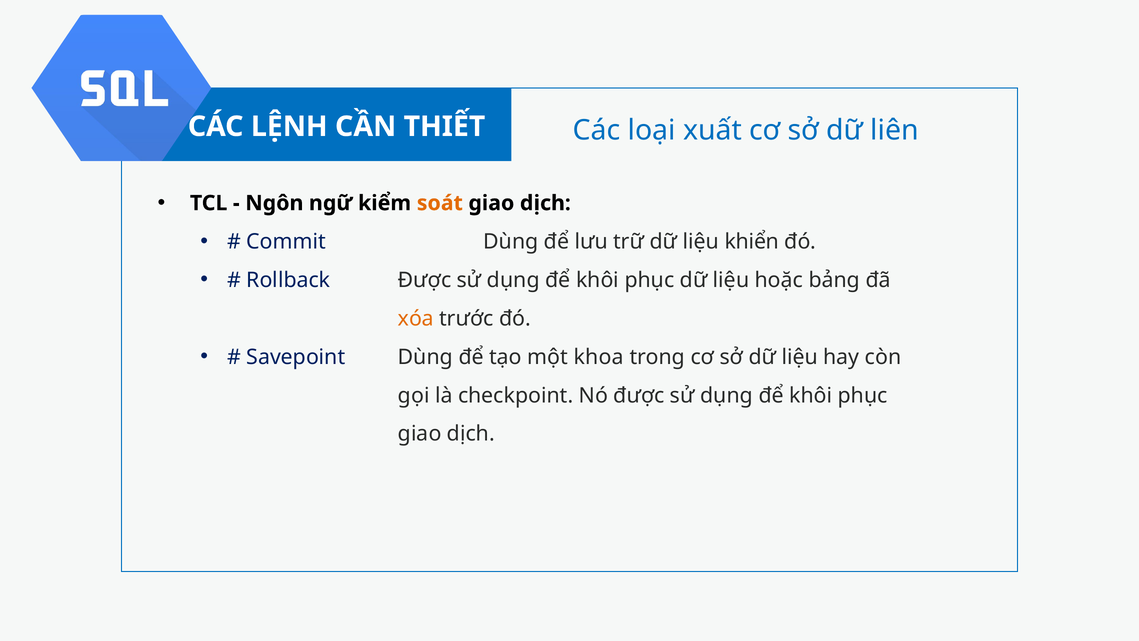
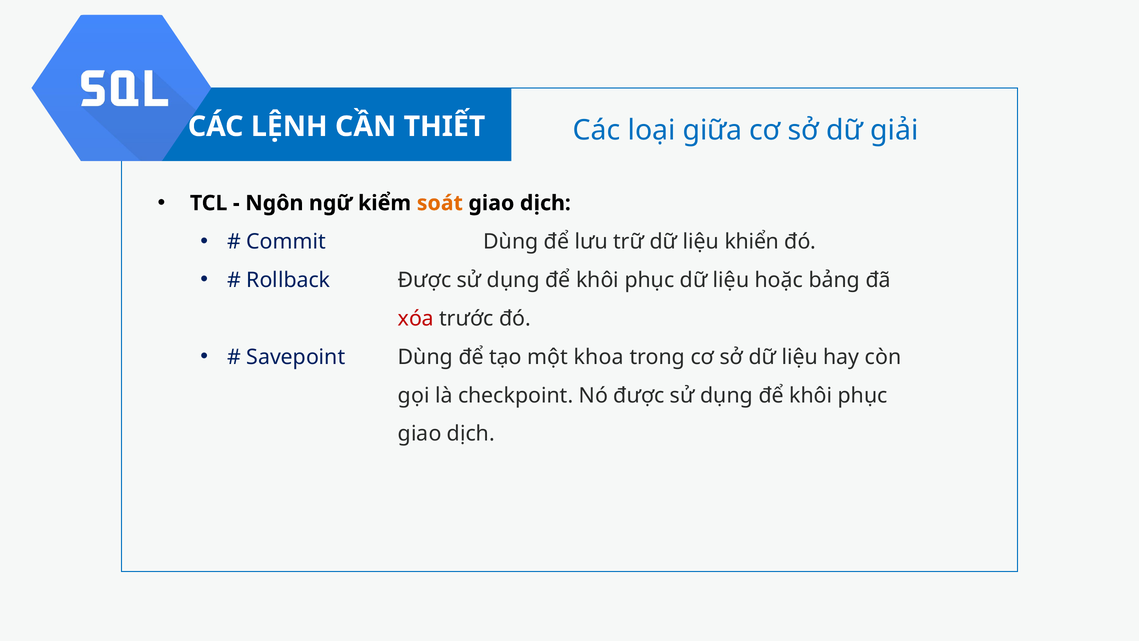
xuất: xuất -> giữa
liên: liên -> giải
xóa colour: orange -> red
